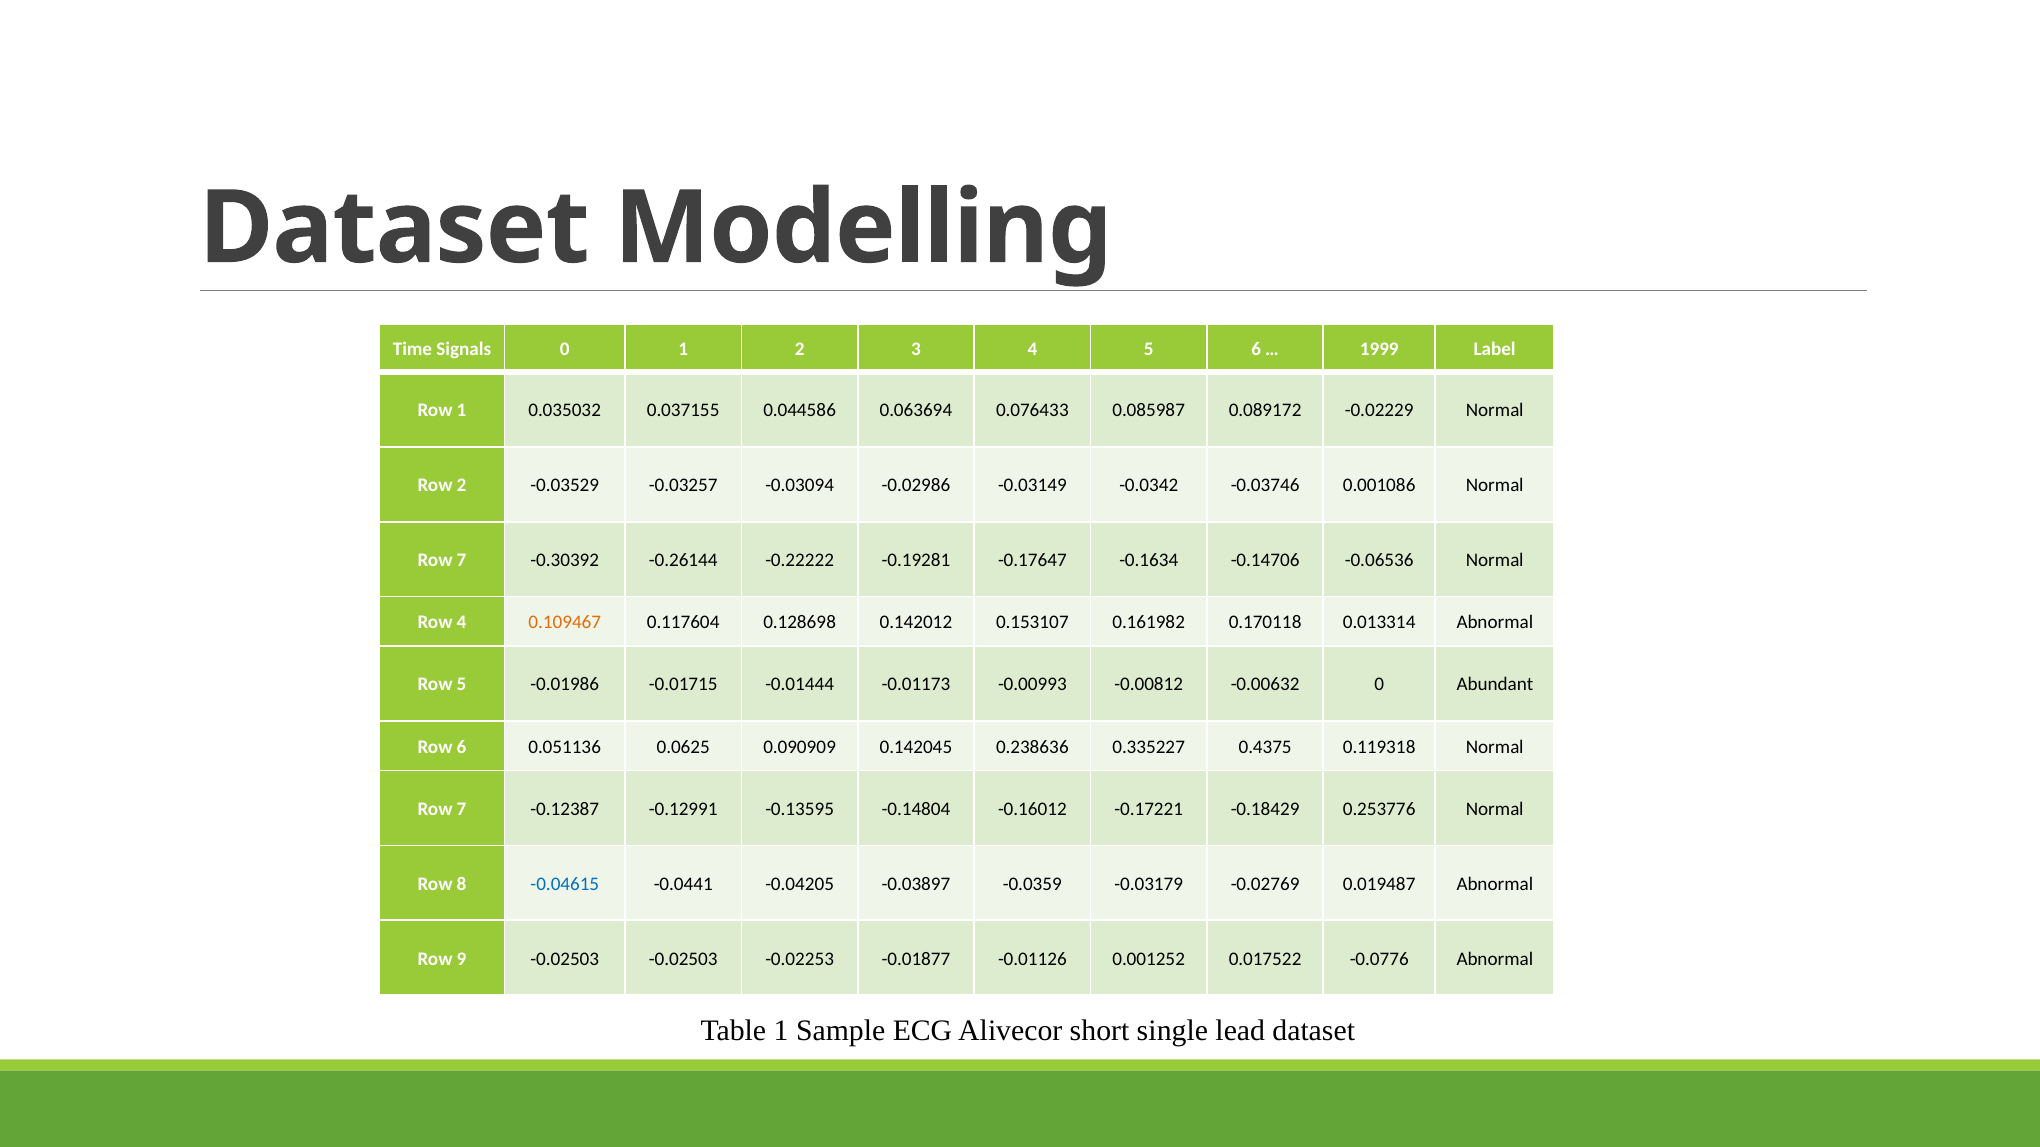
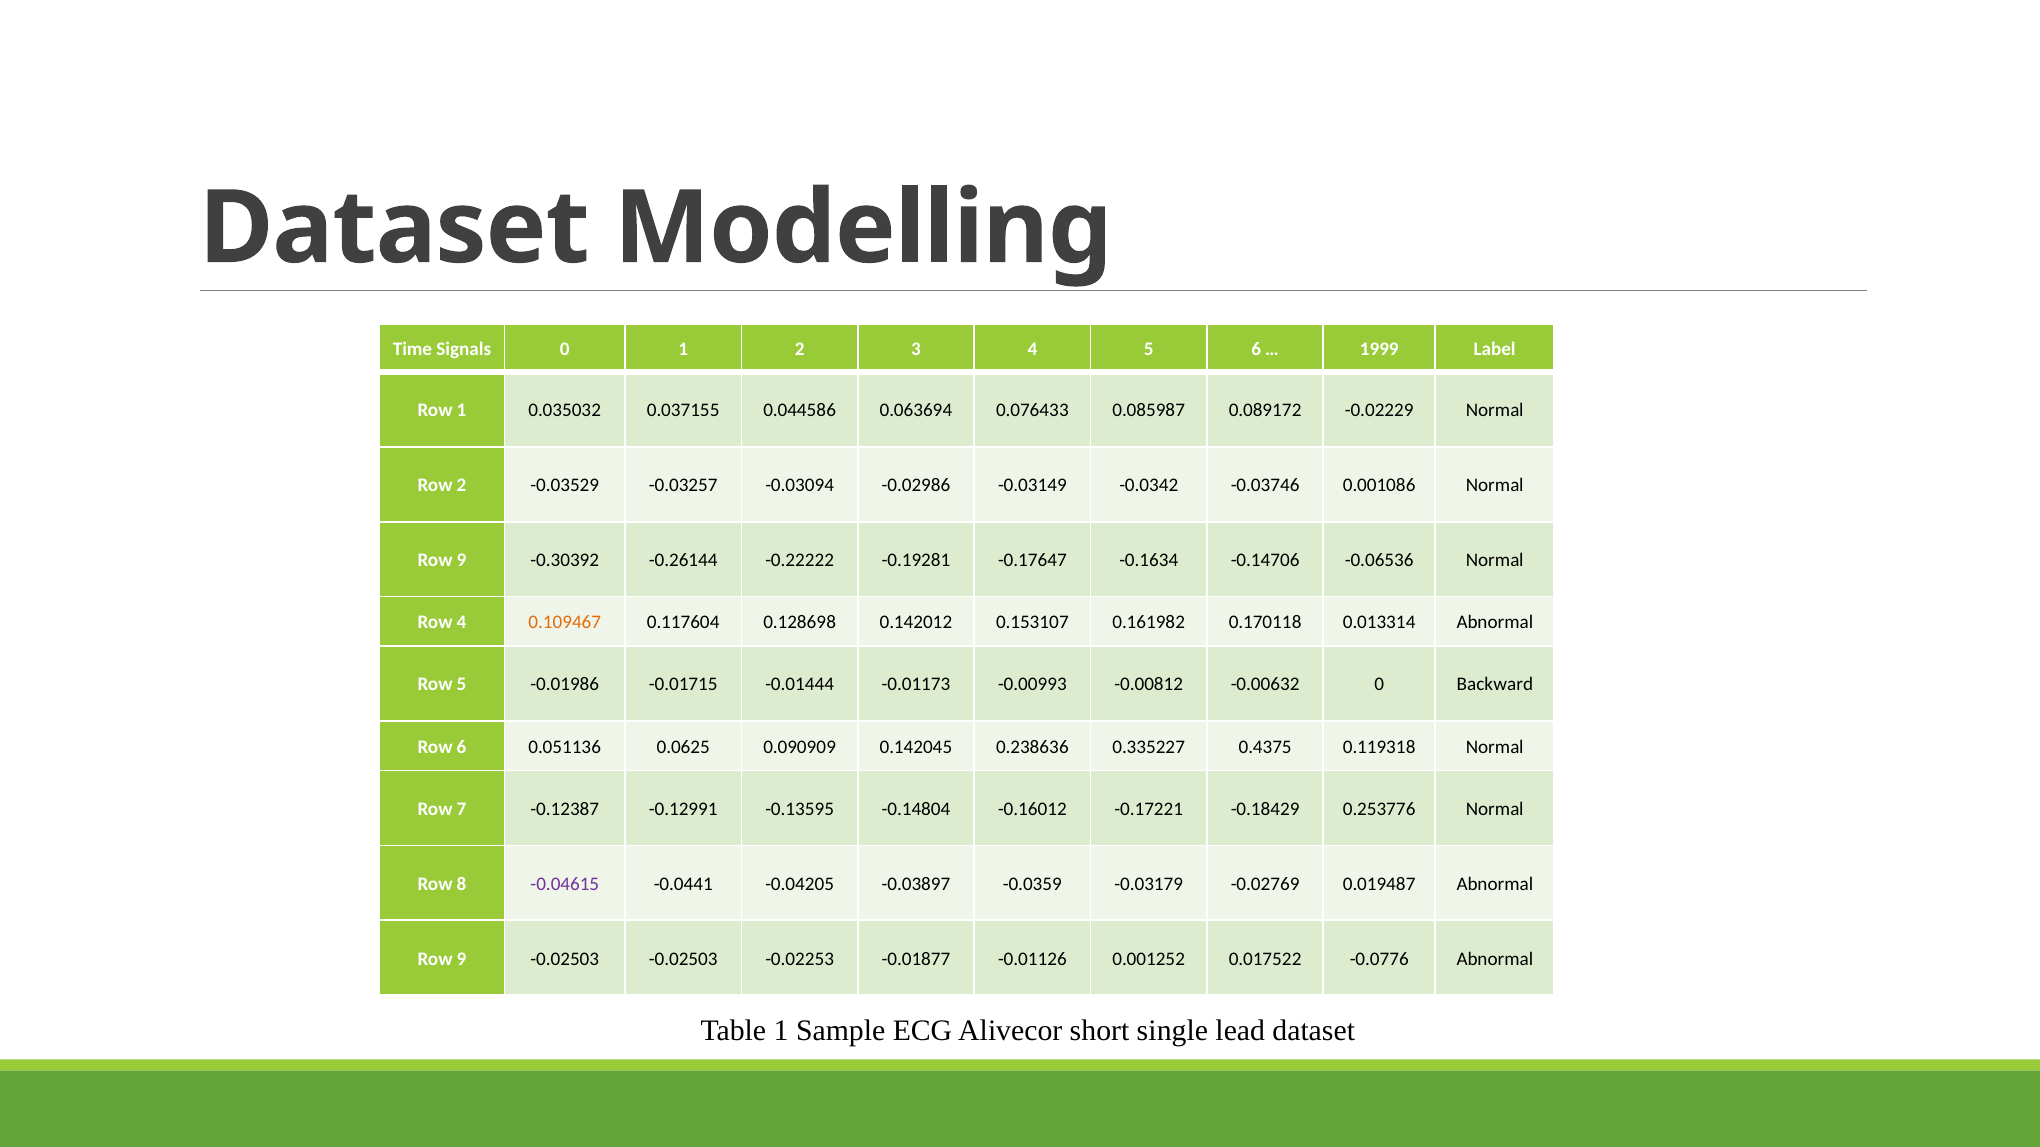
7 at (462, 560): 7 -> 9
Abundant: Abundant -> Backward
-0.04615 colour: blue -> purple
